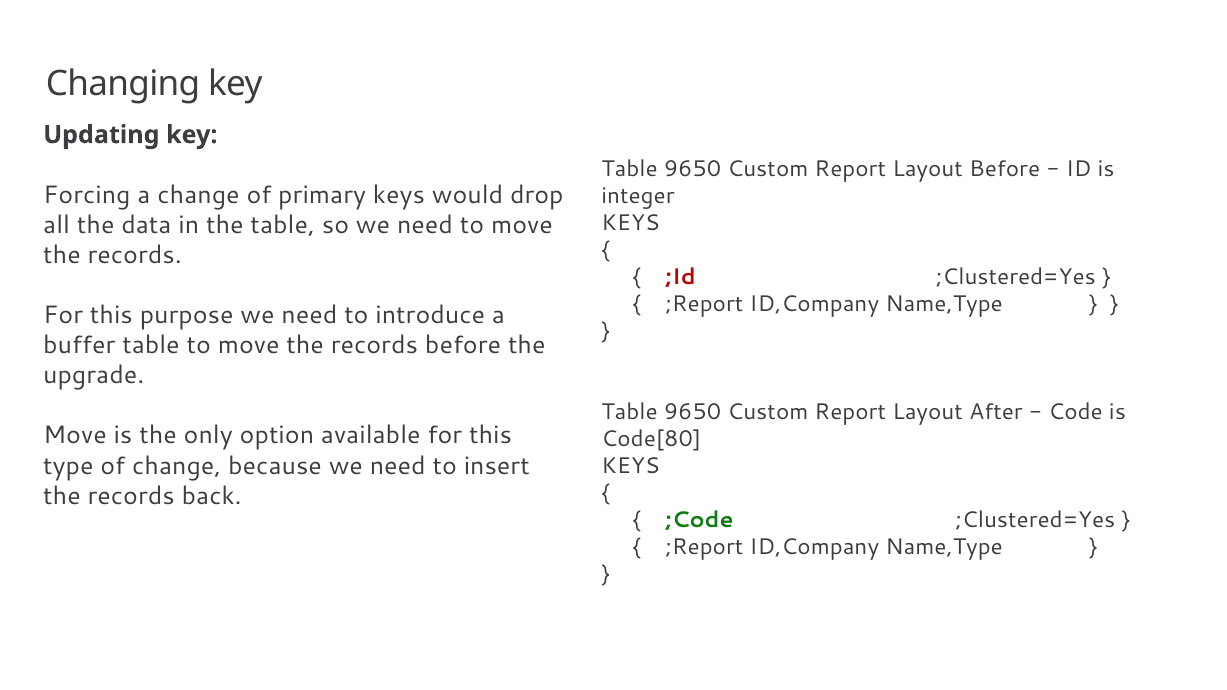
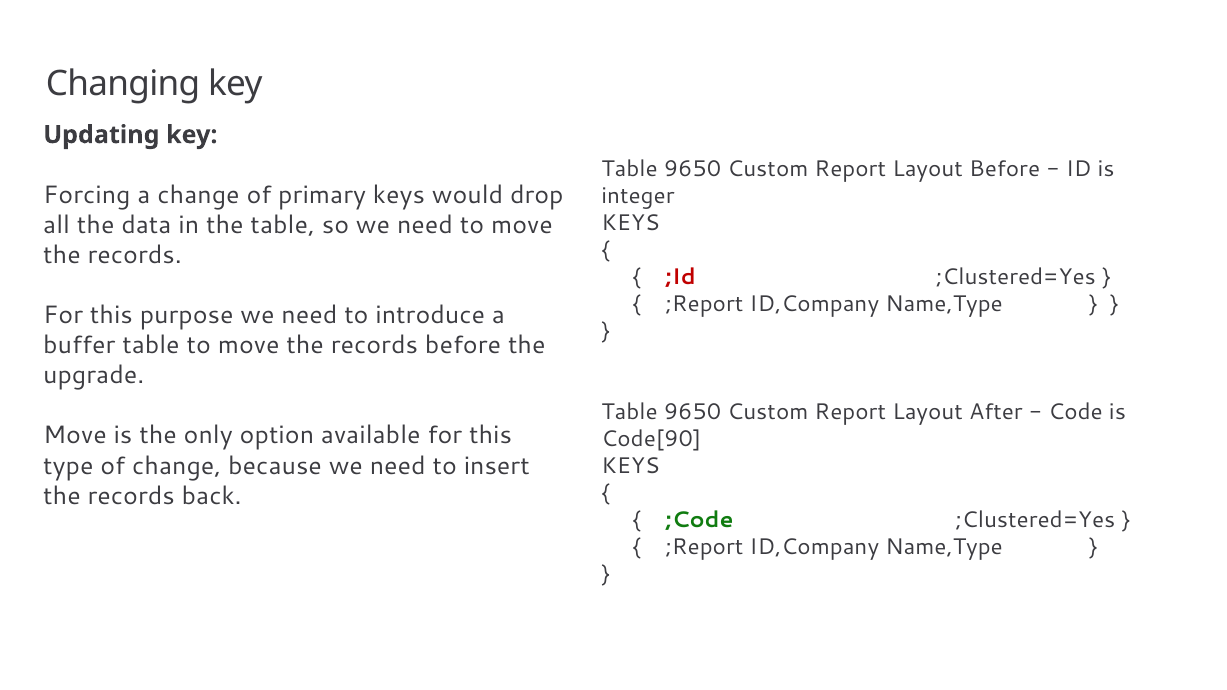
Code[80: Code[80 -> Code[90
